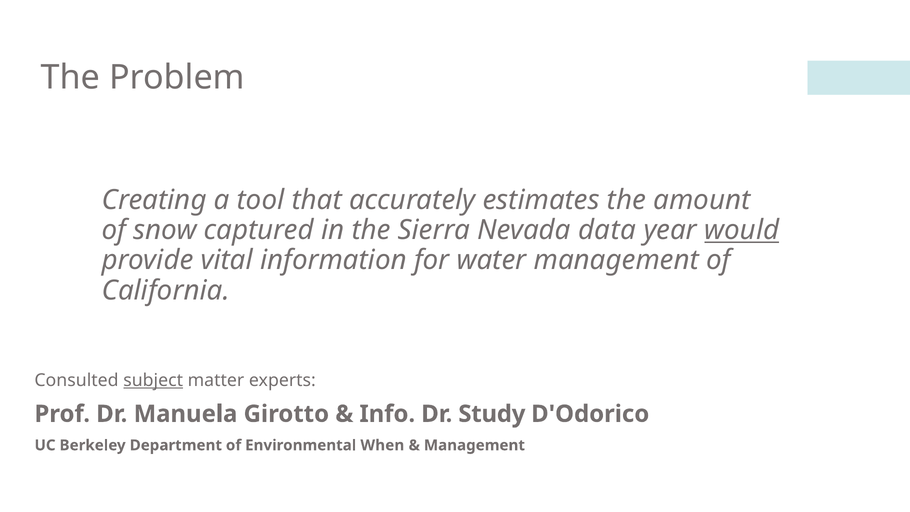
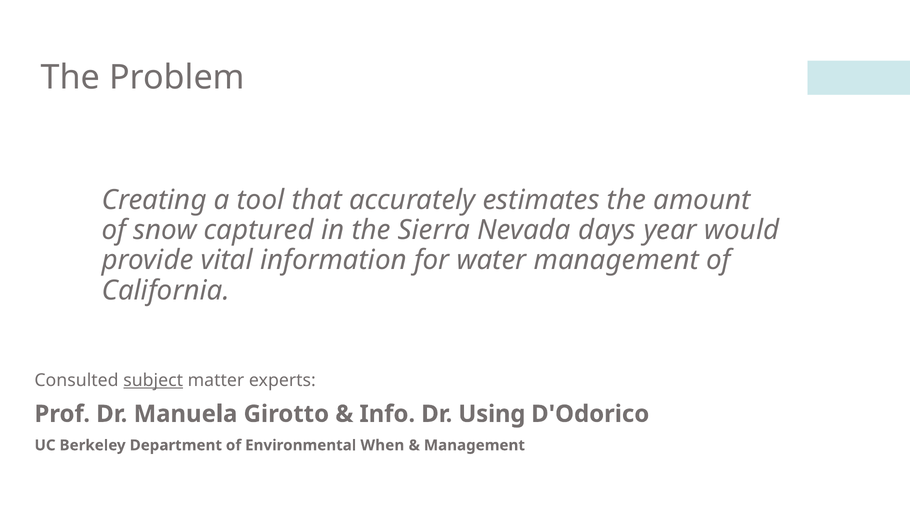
data: data -> days
would underline: present -> none
Study: Study -> Using
